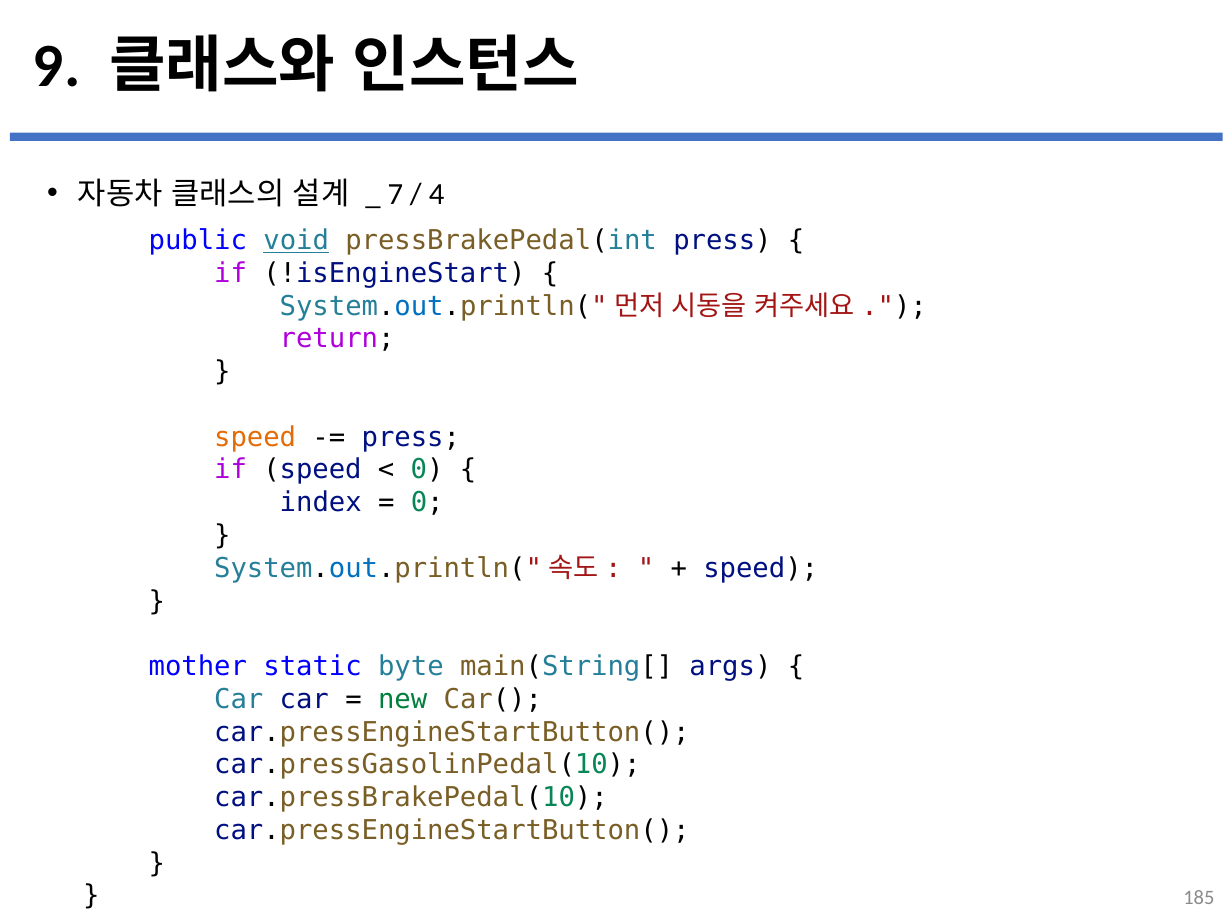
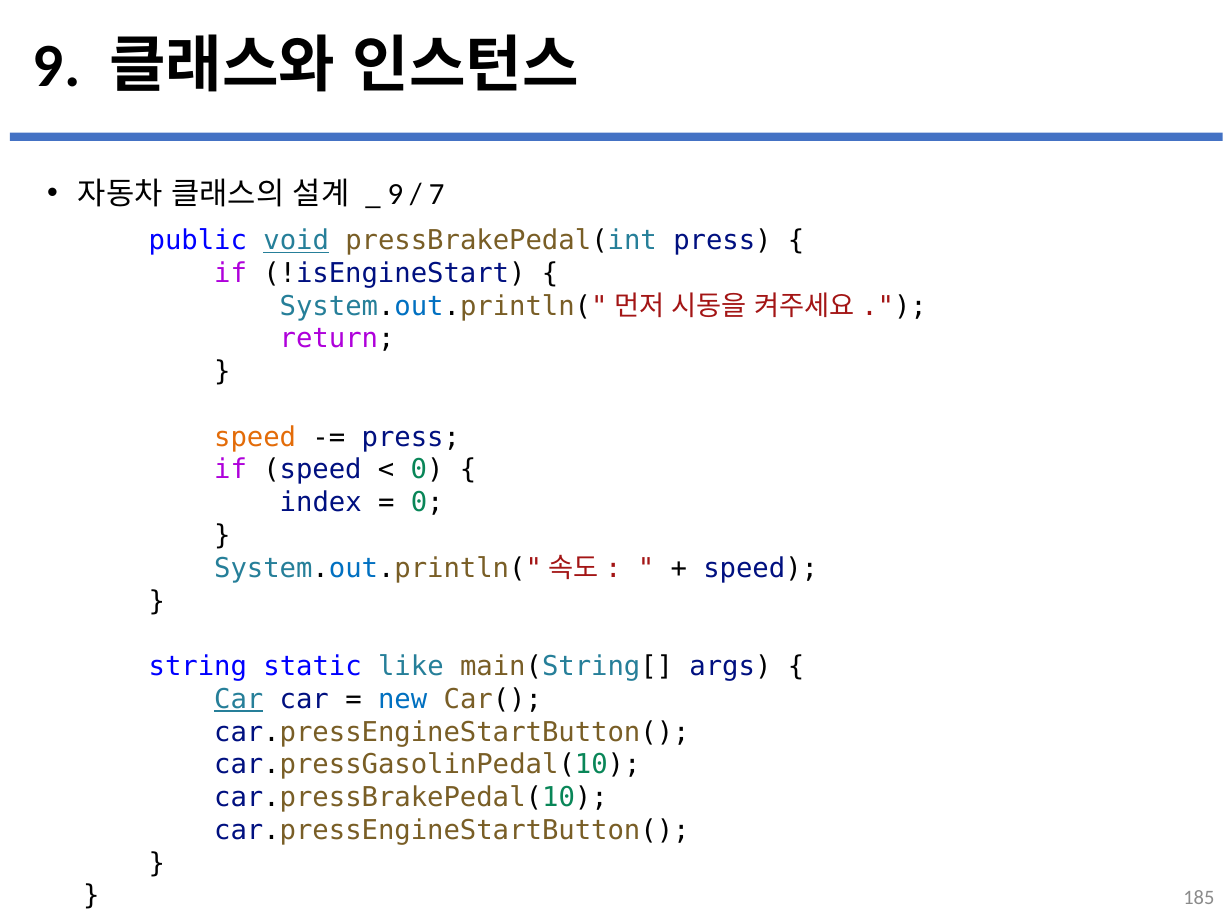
7 at (395, 194): 7 -> 9
4: 4 -> 7
mother: mother -> string
byte: byte -> like
Car at (239, 699) underline: none -> present
new colour: green -> blue
